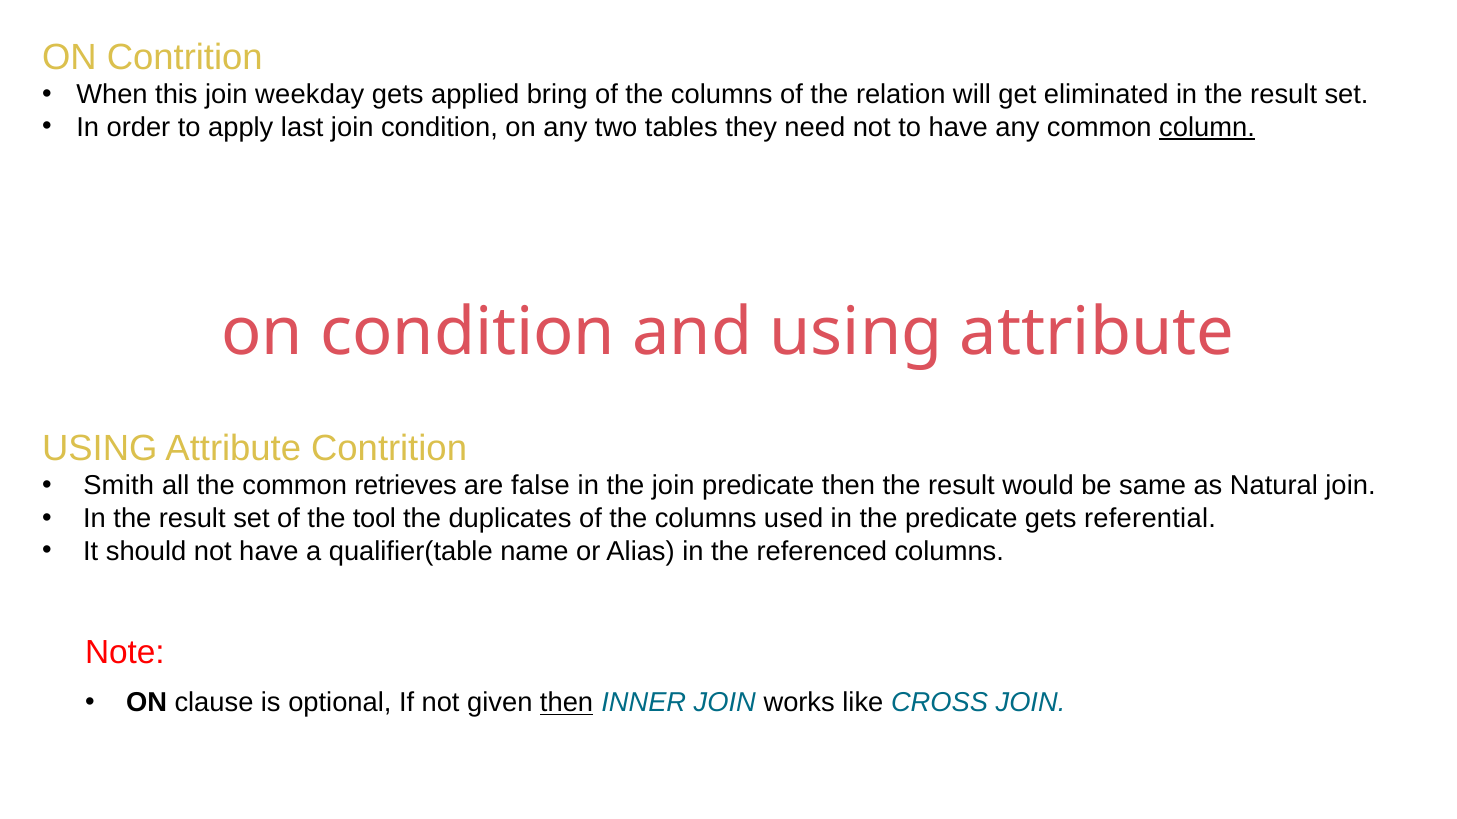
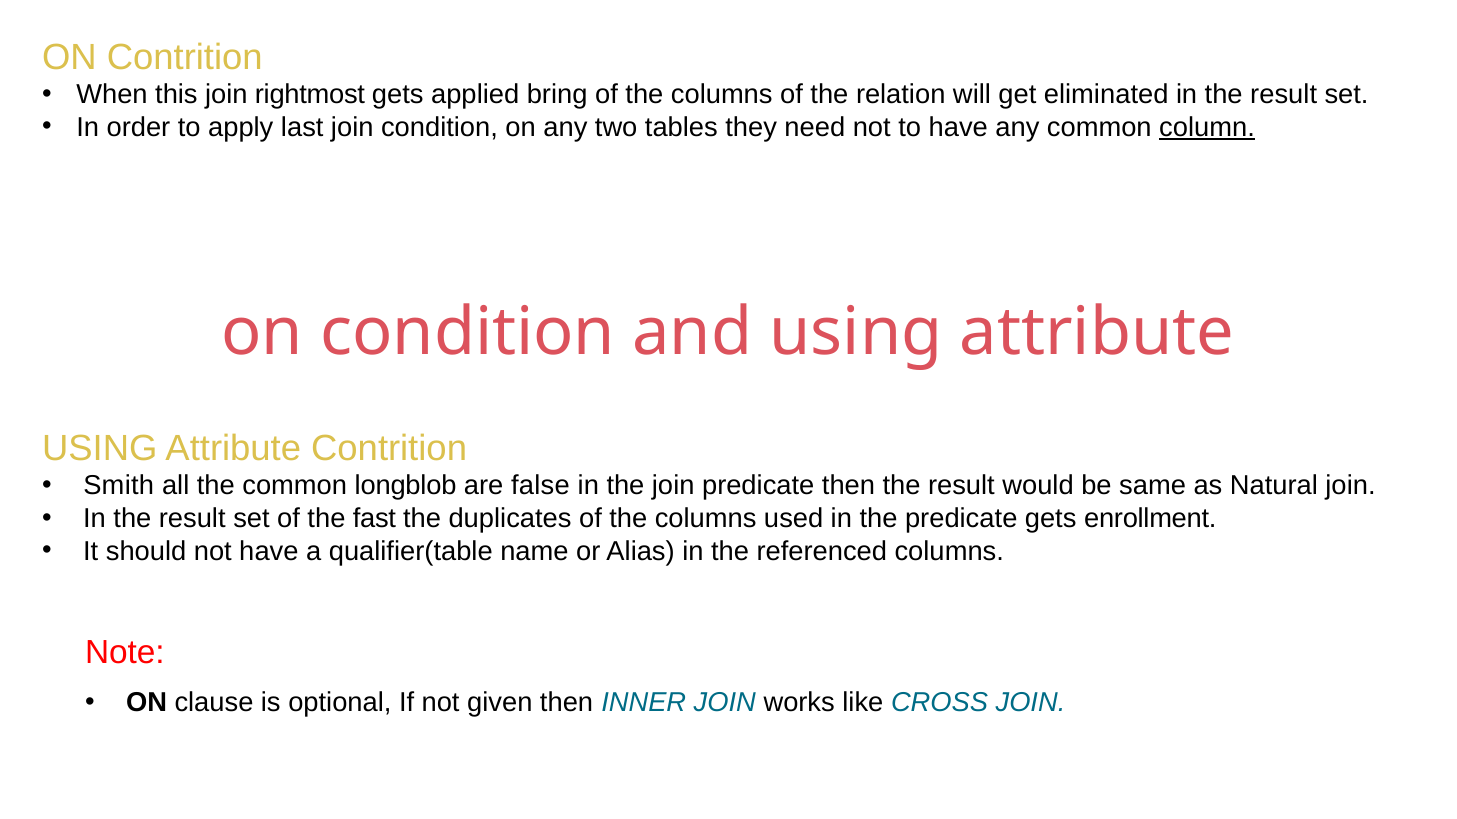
weekday: weekday -> rightmost
retrieves: retrieves -> longblob
tool: tool -> fast
referential: referential -> enrollment
then at (567, 703) underline: present -> none
